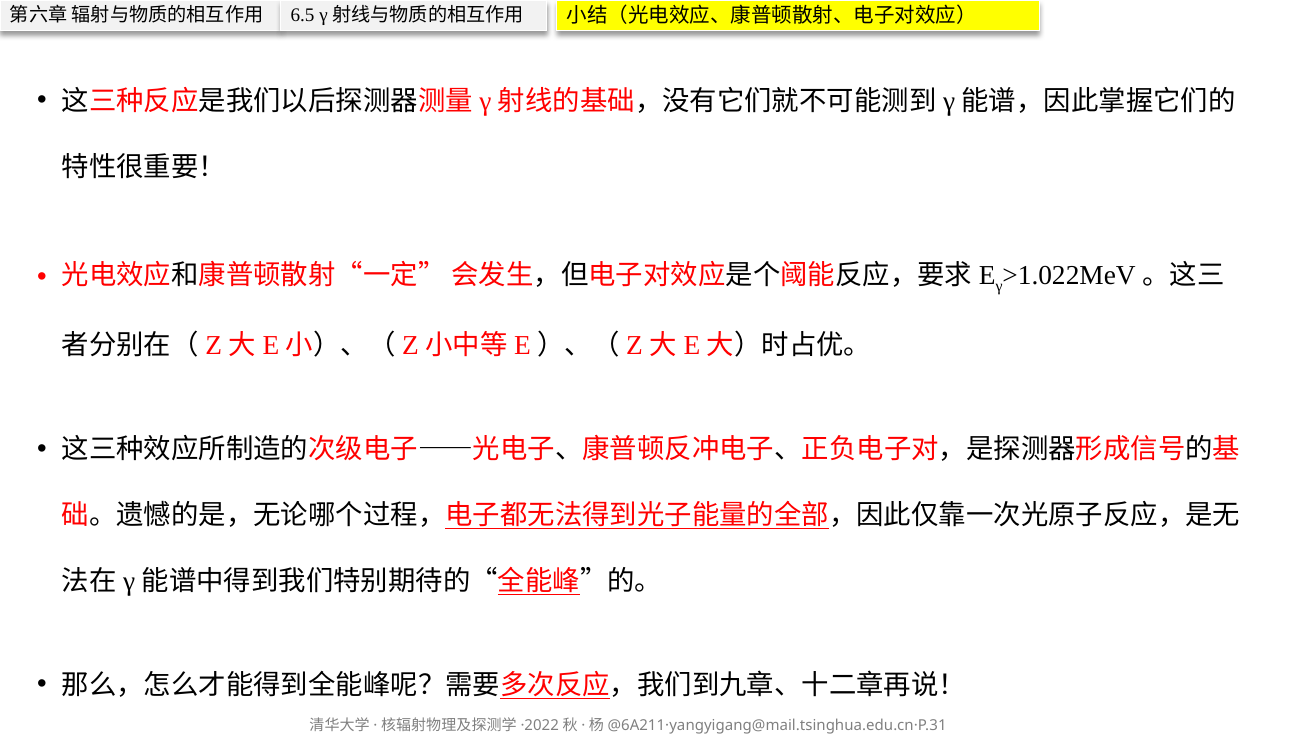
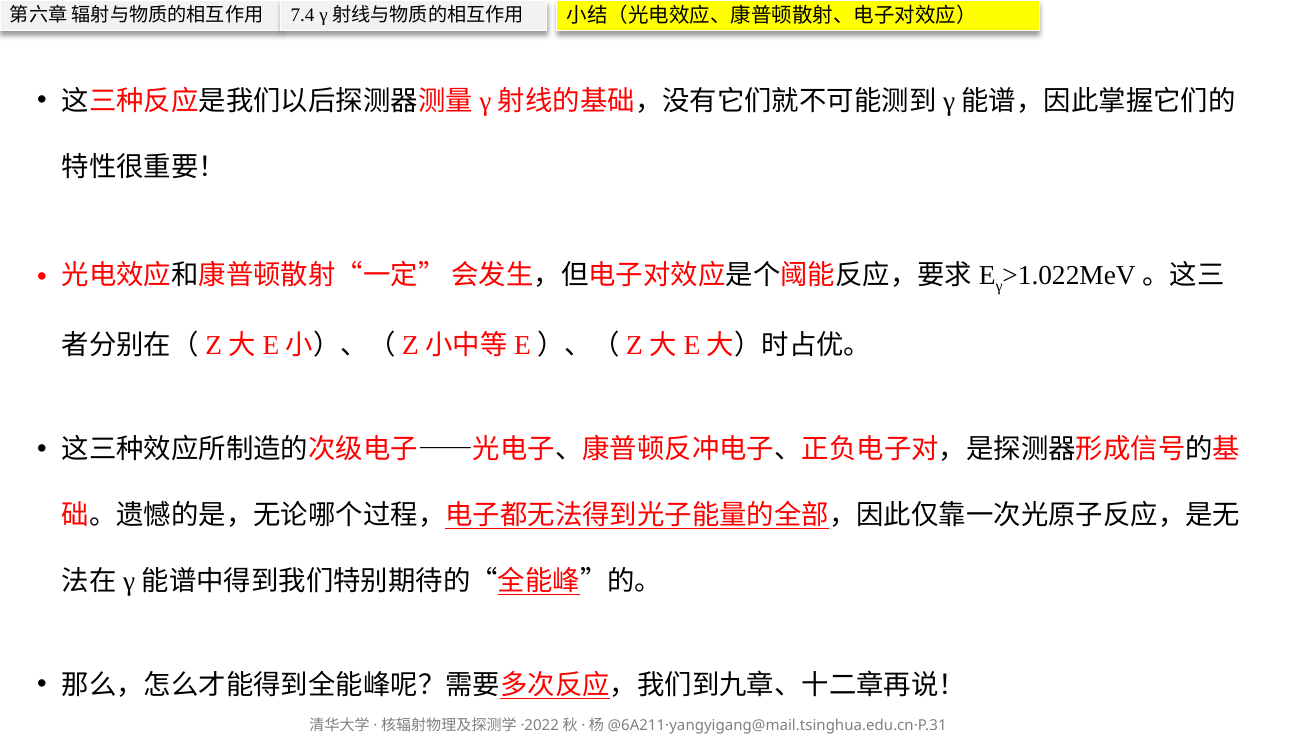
6.5: 6.5 -> 7.4
